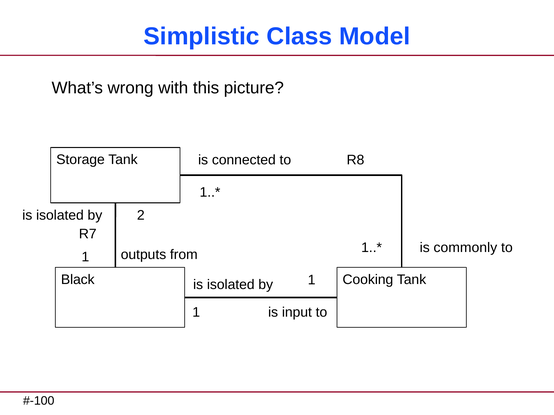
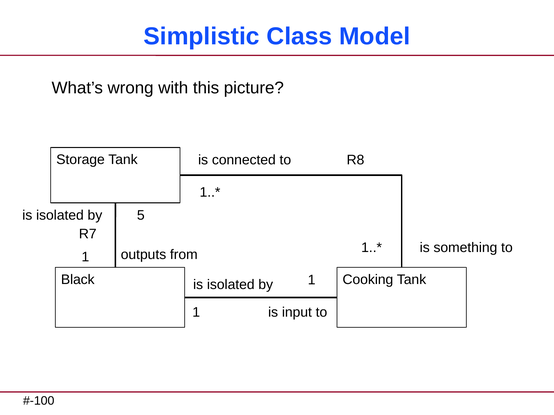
2: 2 -> 5
commonly: commonly -> something
